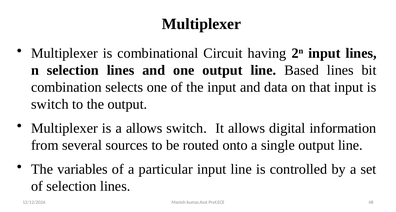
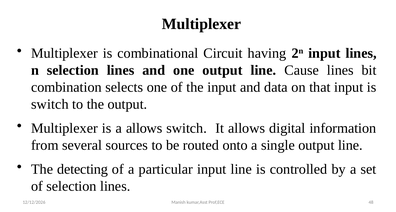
Based: Based -> Cause
variables: variables -> detecting
